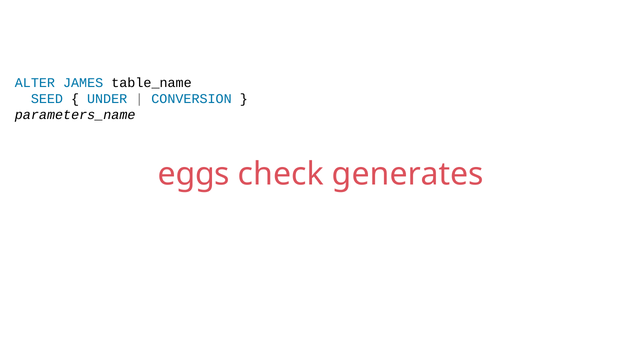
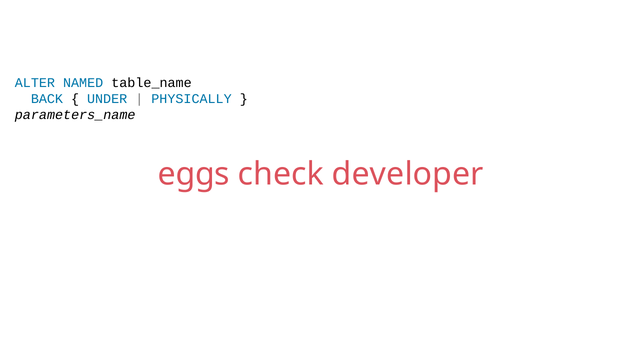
JAMES: JAMES -> NAMED
SEED: SEED -> BACK
CONVERSION: CONVERSION -> PHYSICALLY
generates: generates -> developer
